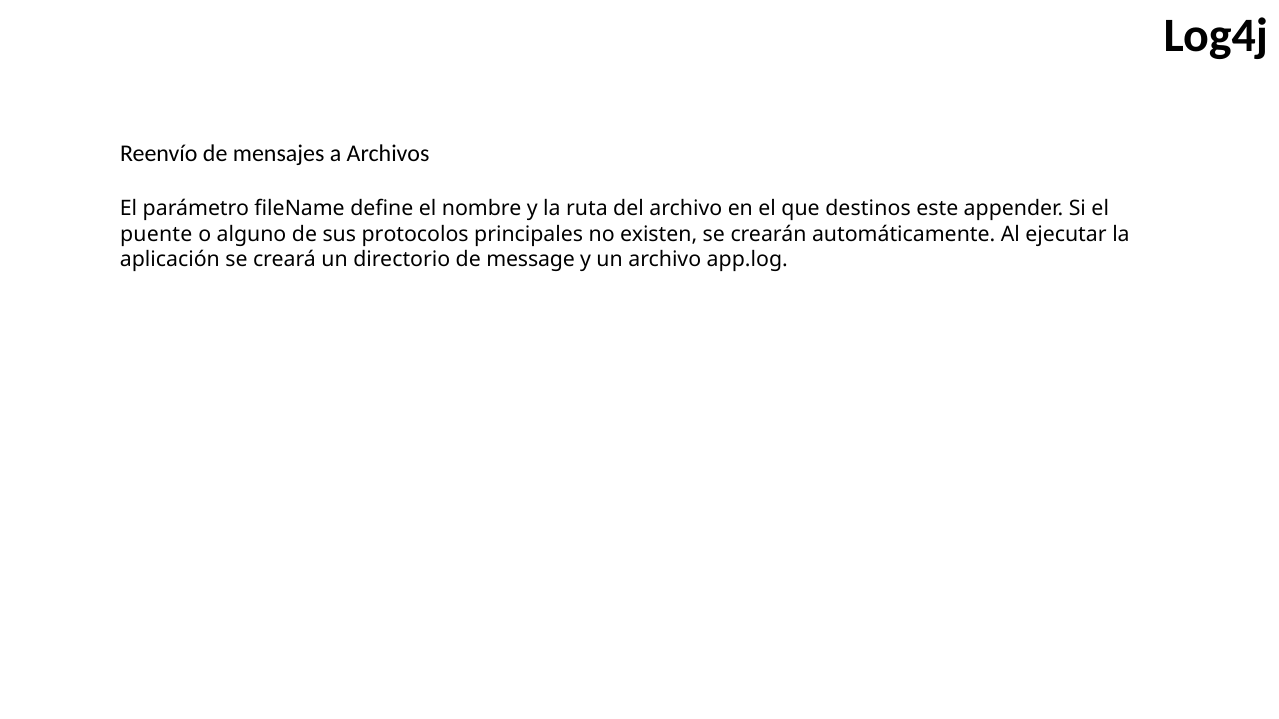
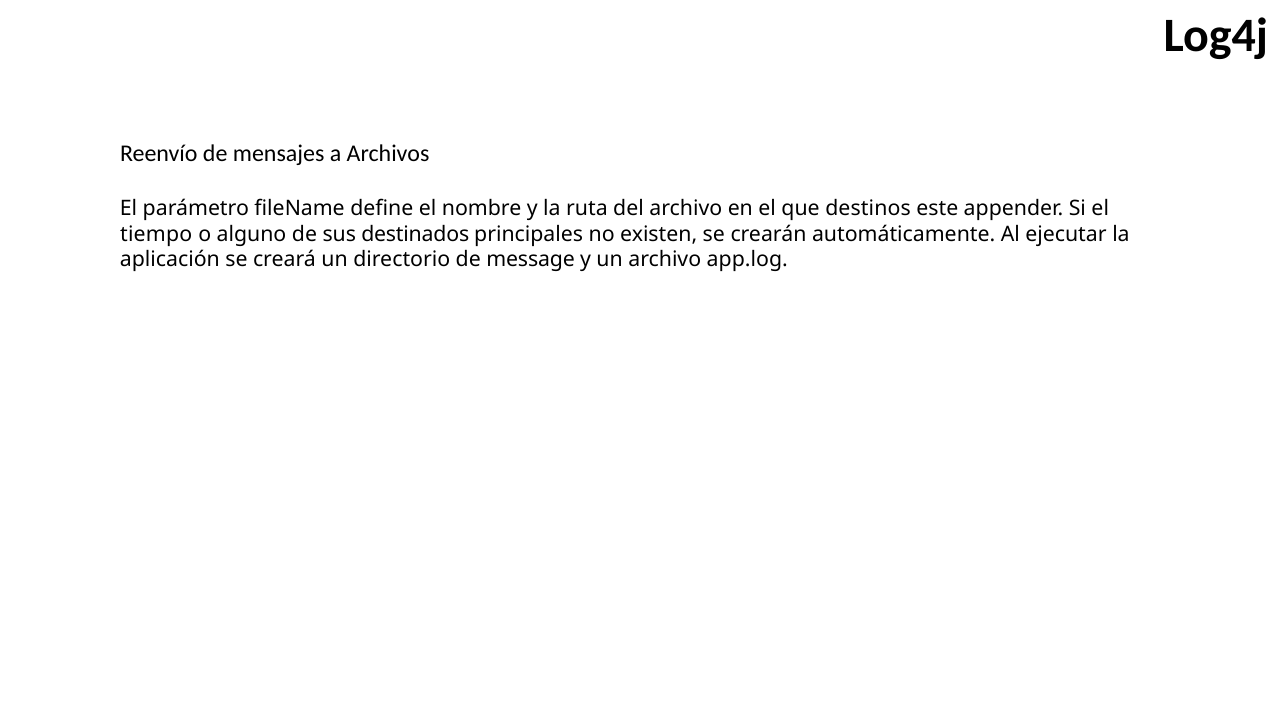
puente: puente -> tiempo
protocolos: protocolos -> destinados
